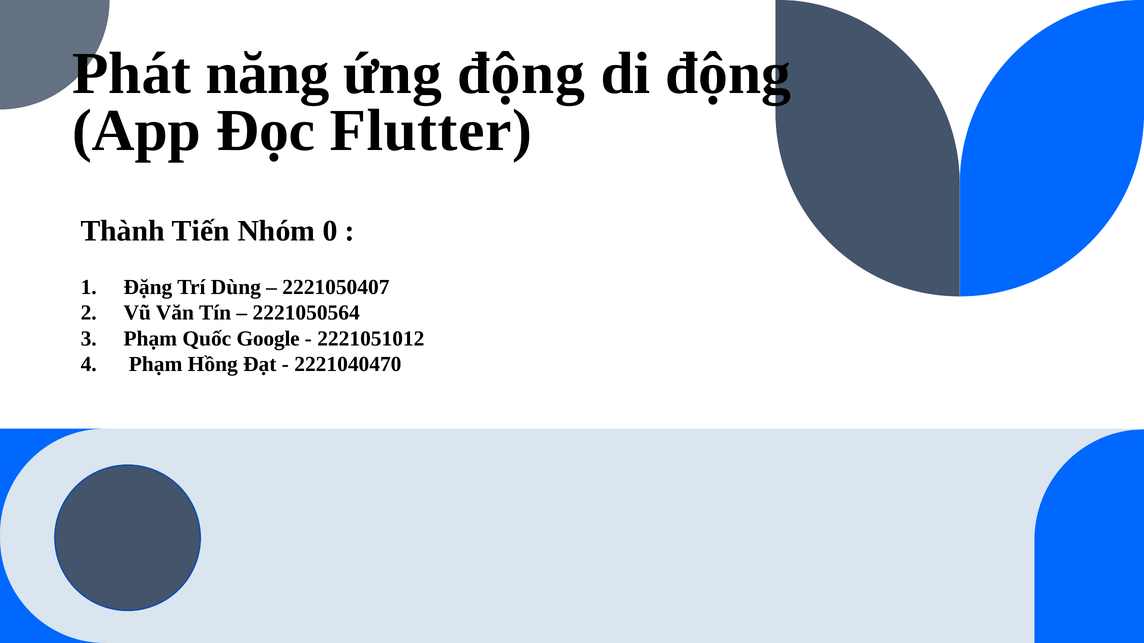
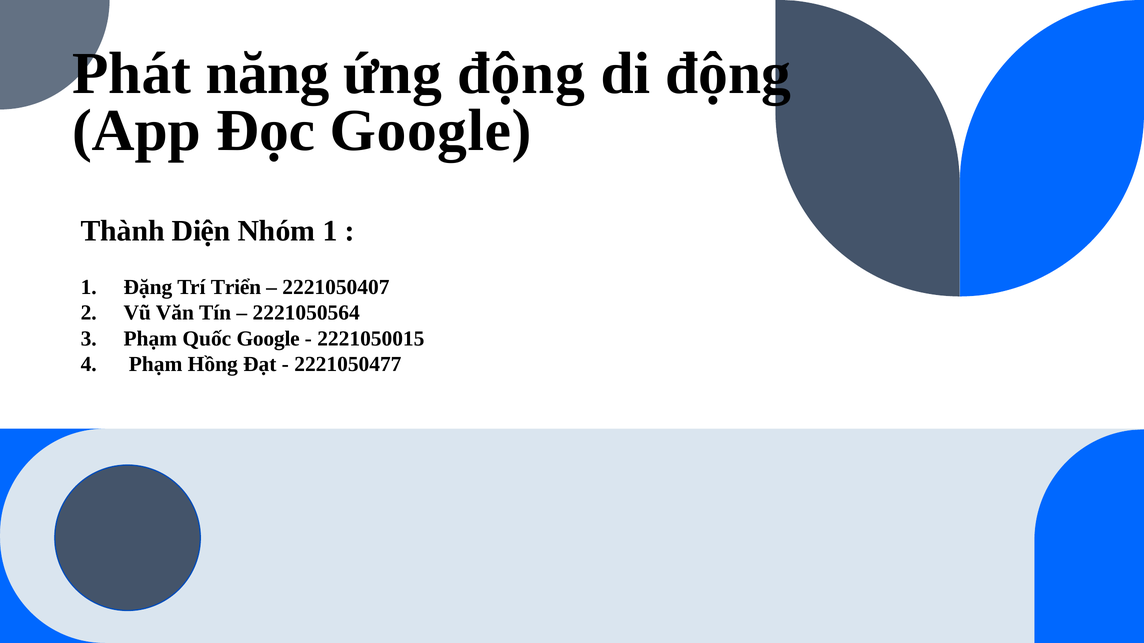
Đọc Flutter: Flutter -> Google
Tiến: Tiến -> Diện
Nhóm 0: 0 -> 1
Dùng: Dùng -> Triển
2221051012: 2221051012 -> 2221050015
2221040470: 2221040470 -> 2221050477
